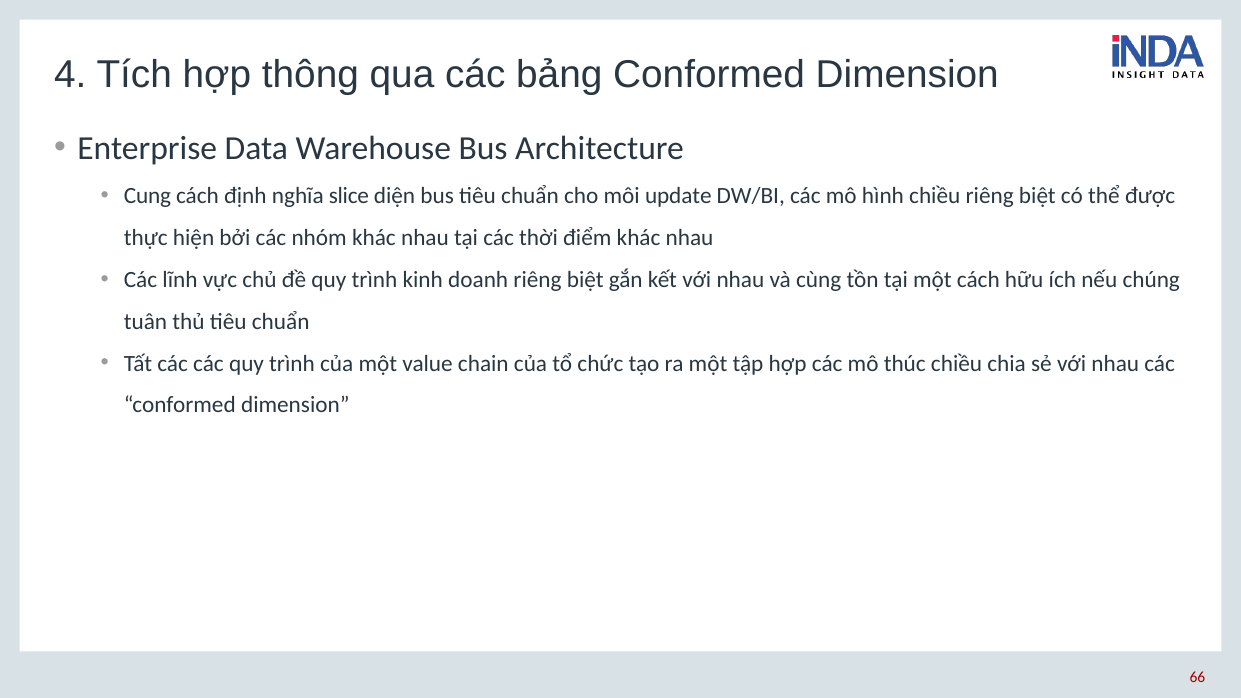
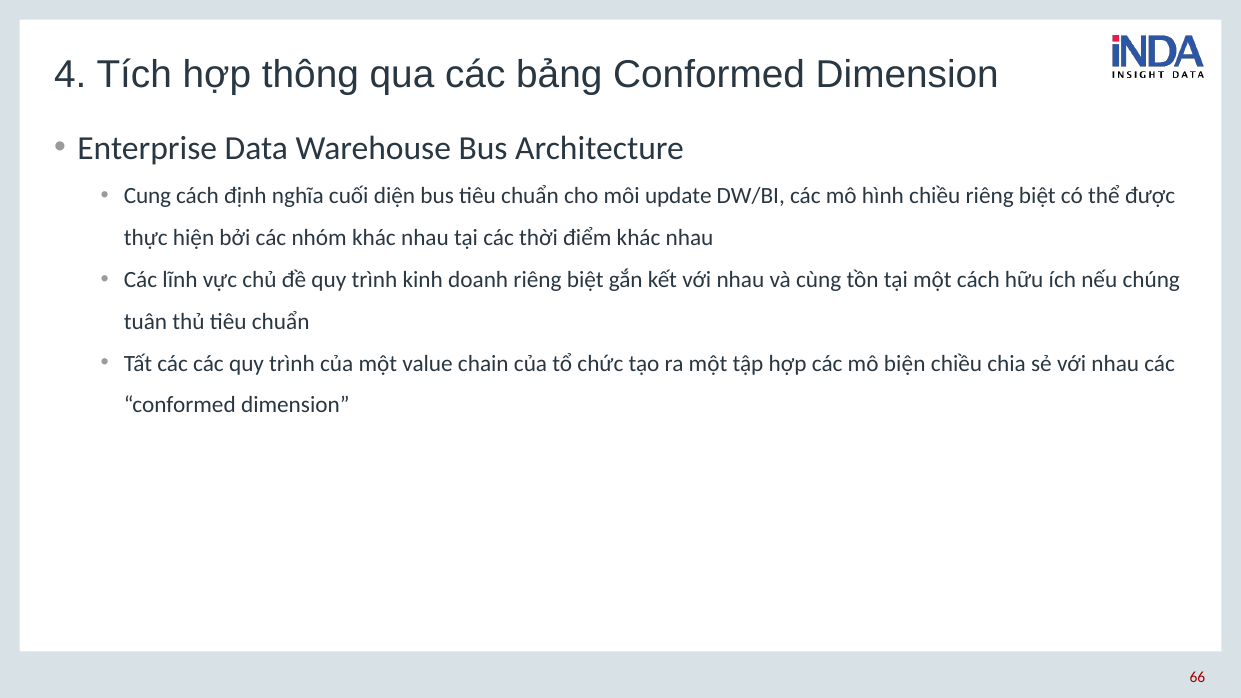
slice: slice -> cuối
thúc: thúc -> biện
